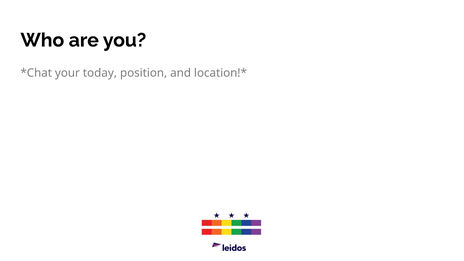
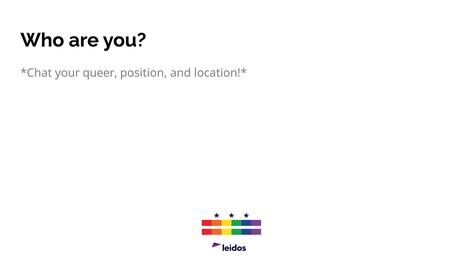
today: today -> queer
